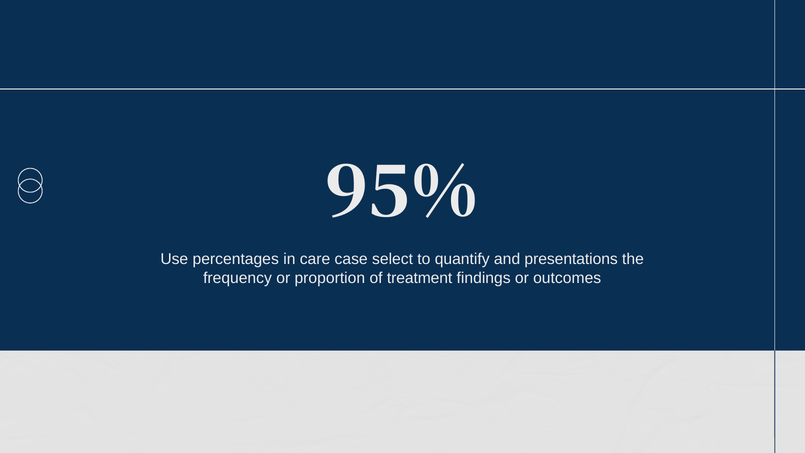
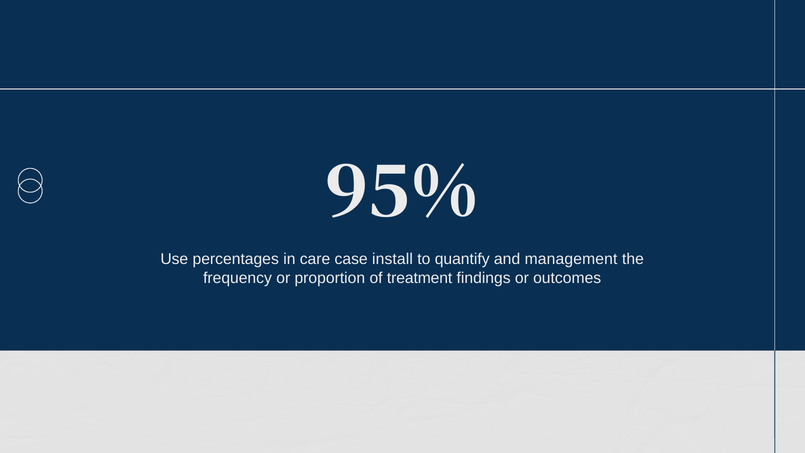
select: select -> install
presentations: presentations -> management
